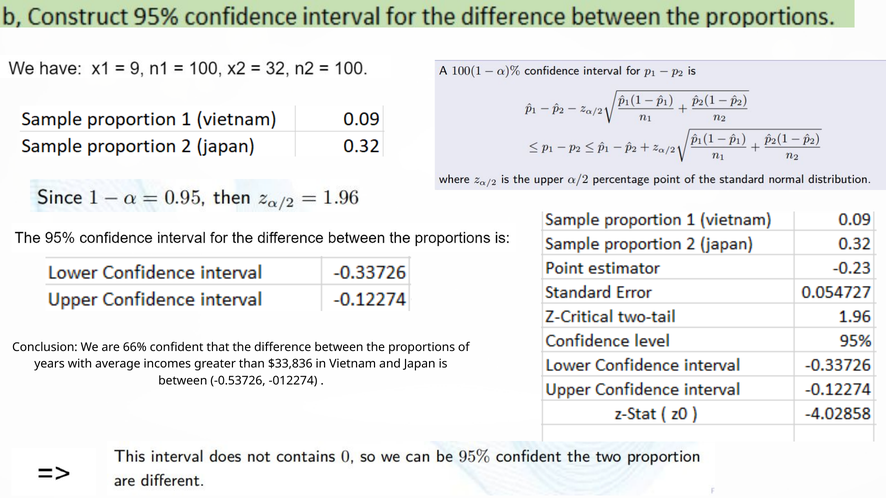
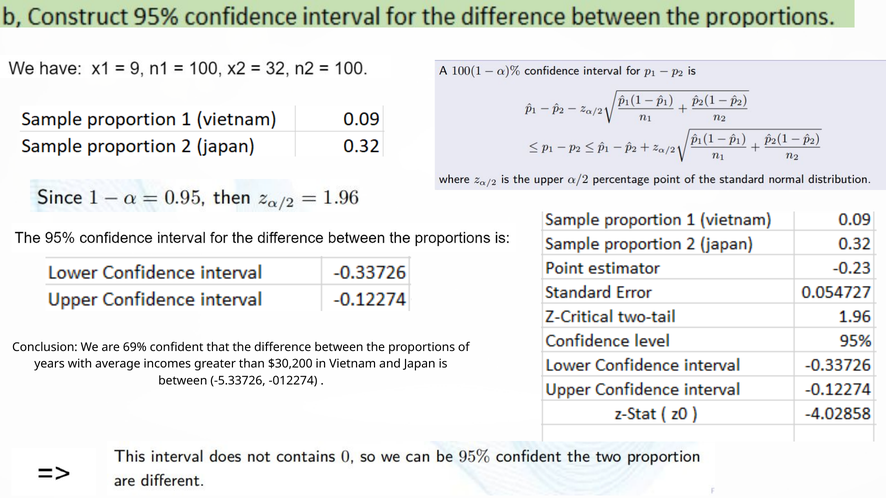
66%: 66% -> 69%
$33,836: $33,836 -> $30,200
-0.53726: -0.53726 -> -5.33726
